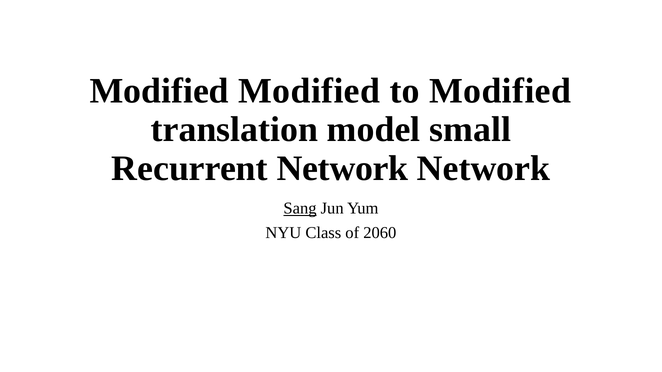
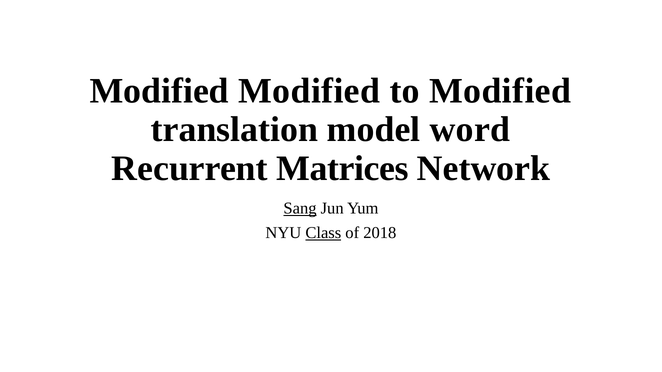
small: small -> word
Recurrent Network: Network -> Matrices
Class underline: none -> present
2060: 2060 -> 2018
